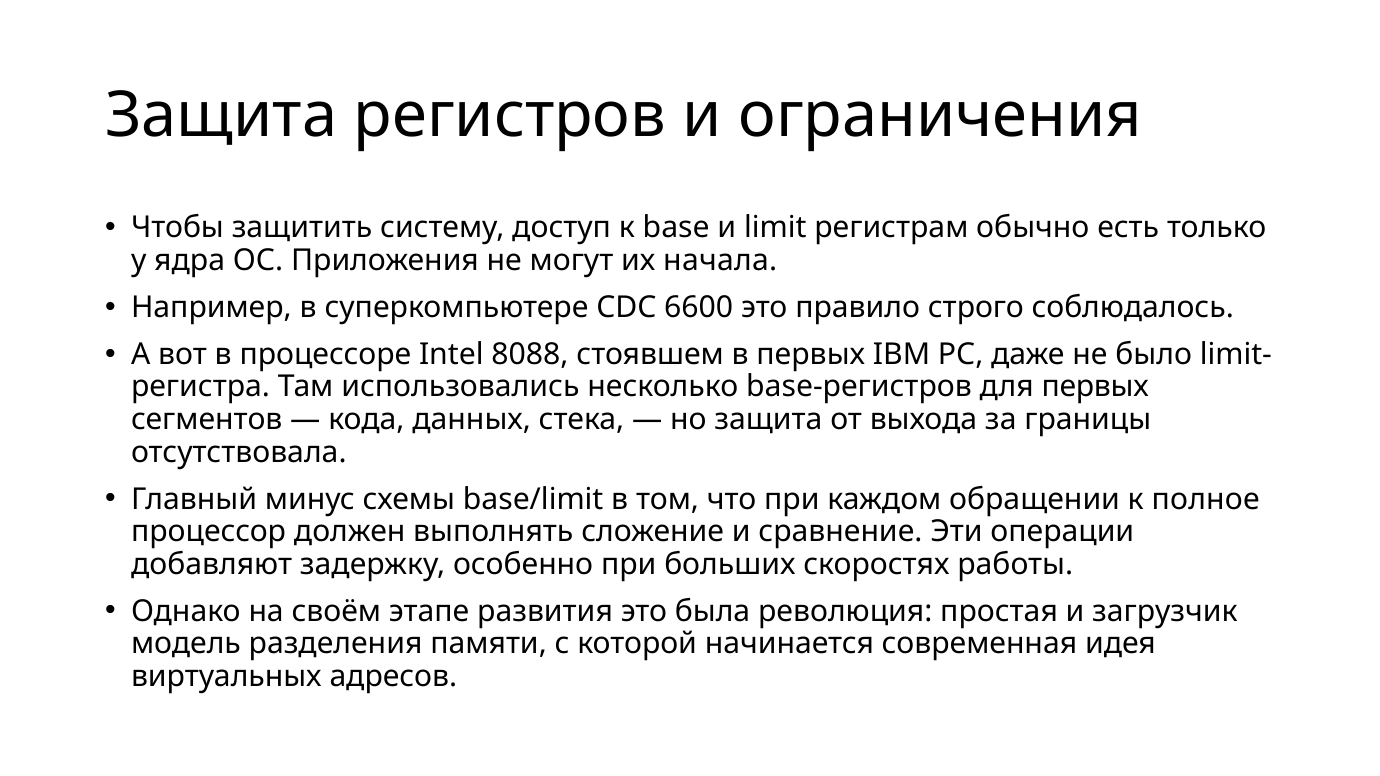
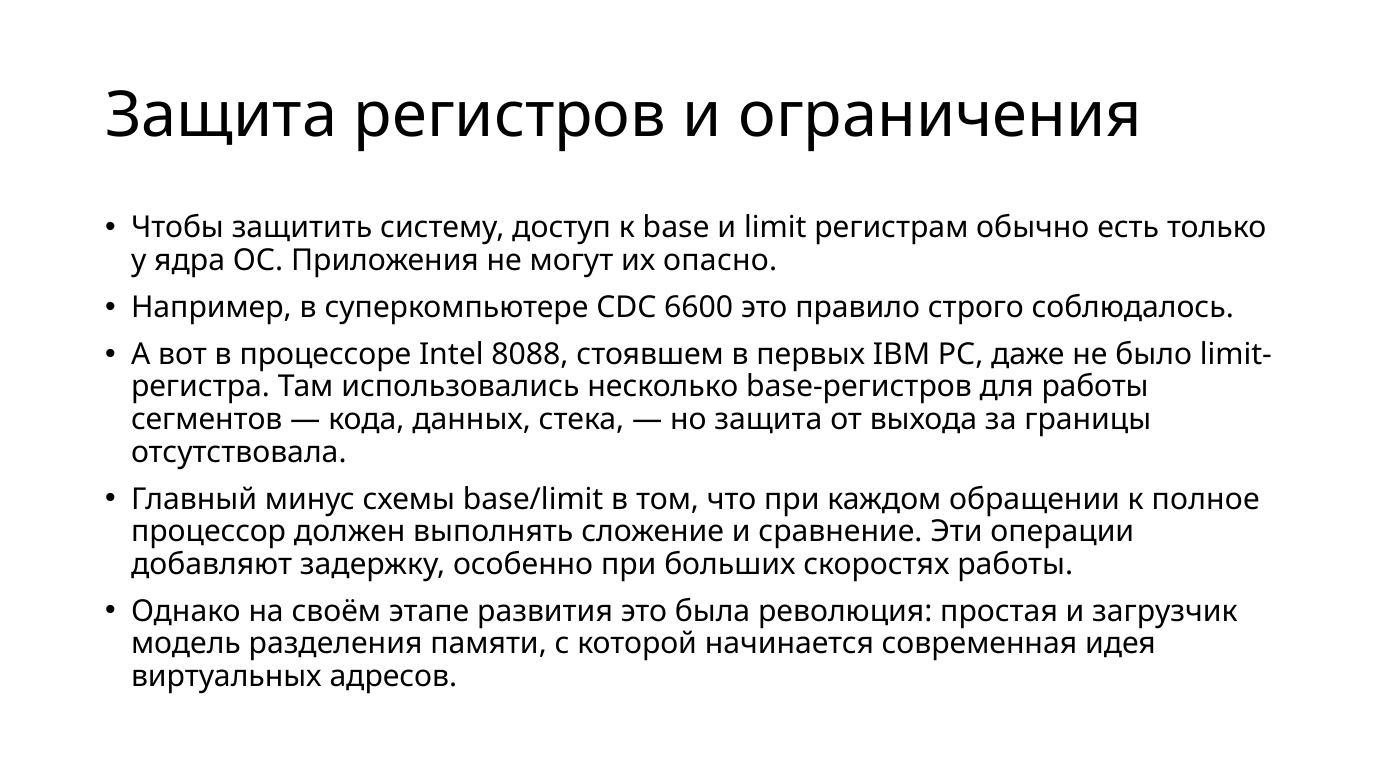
начала: начала -> опасно
для первых: первых -> работы
